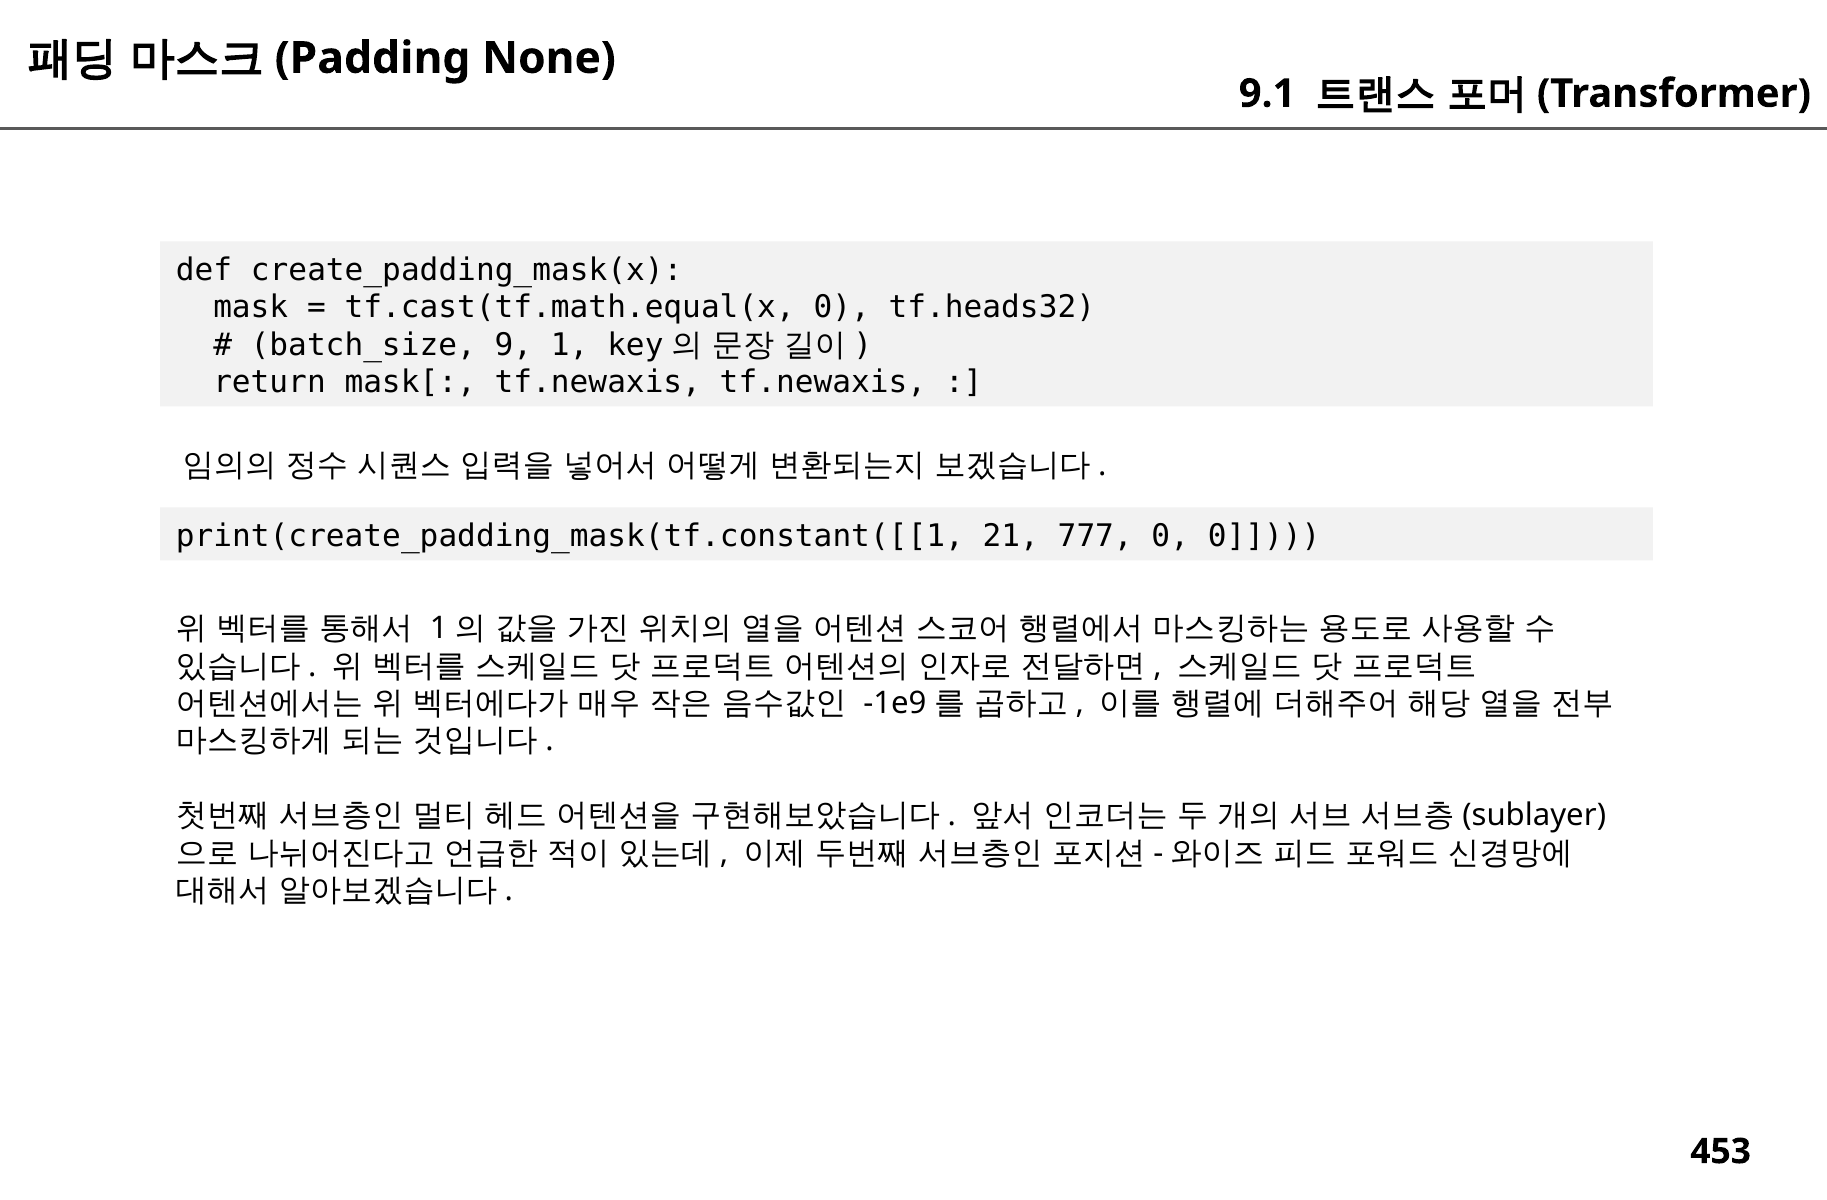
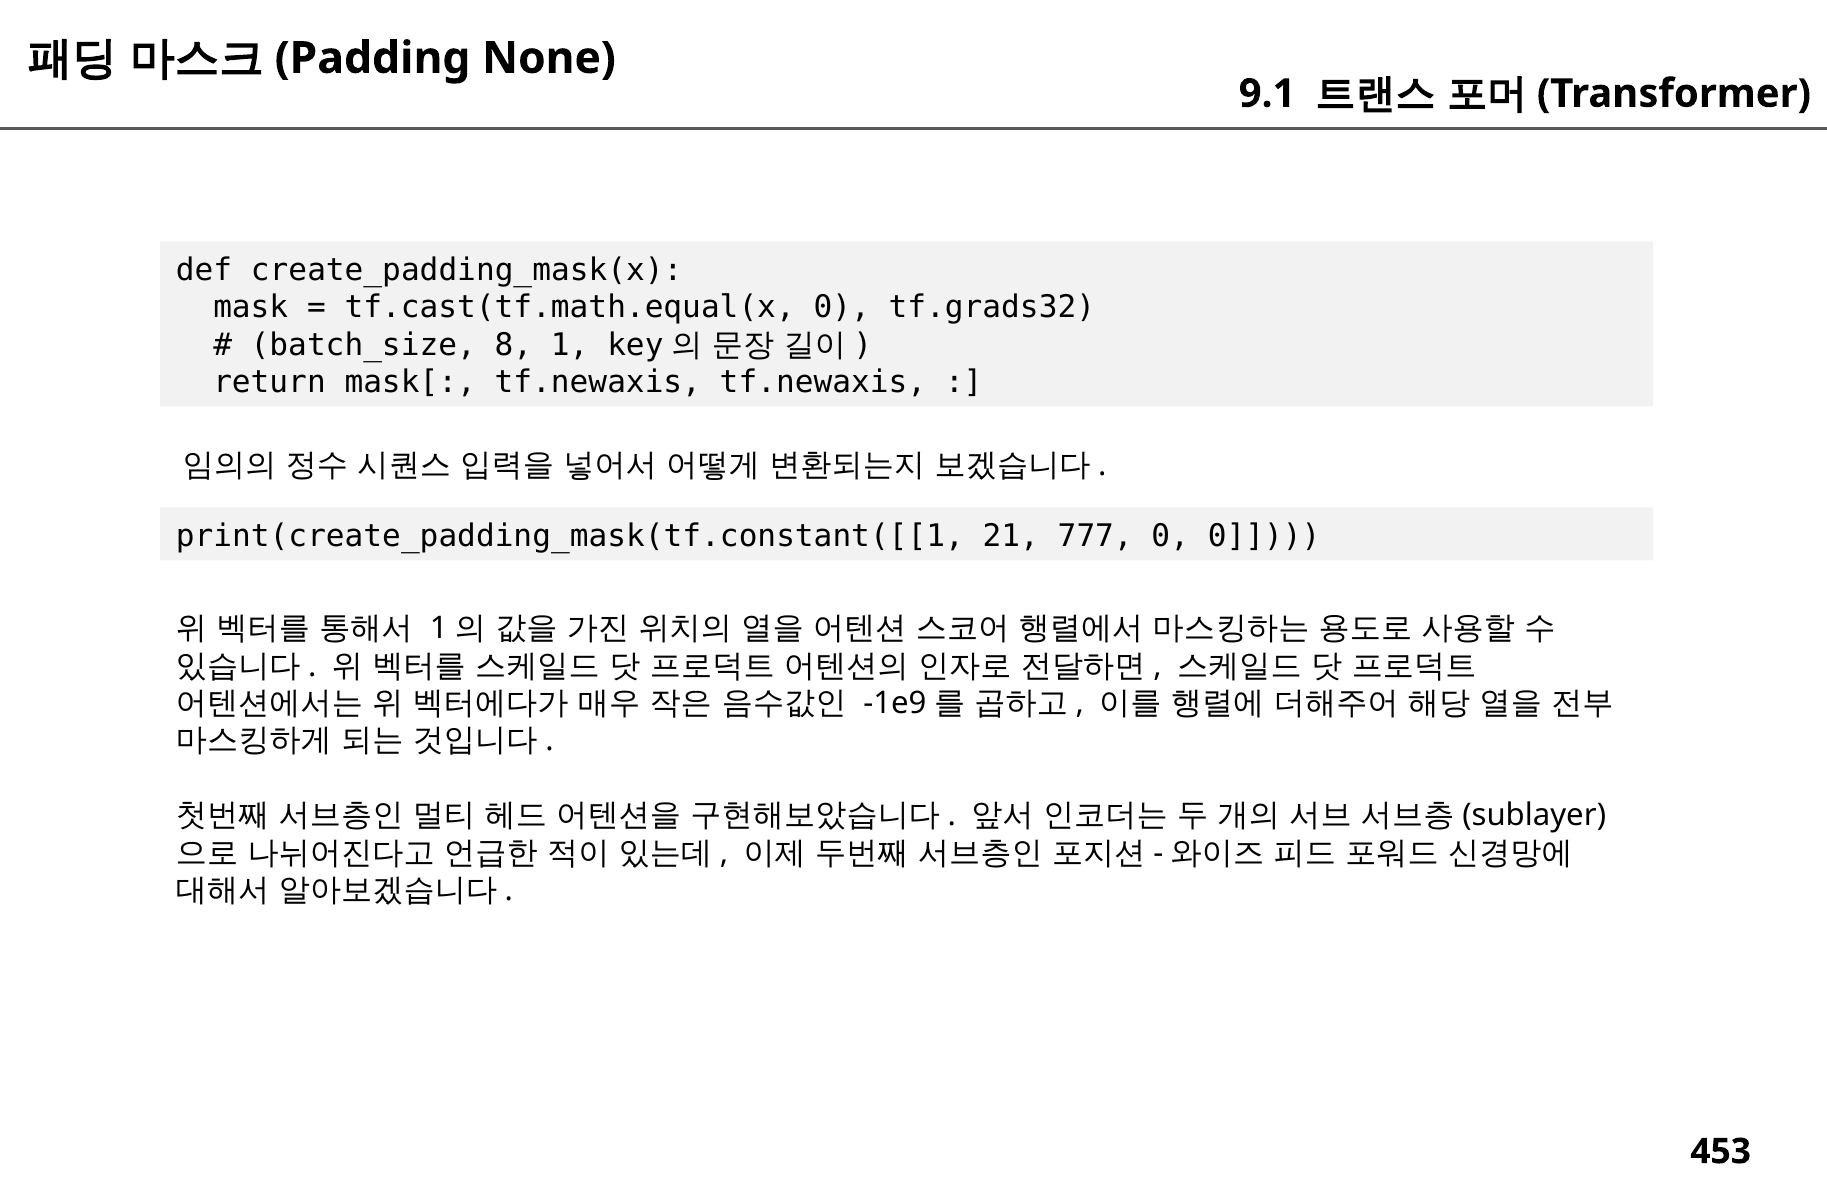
tf.heads32: tf.heads32 -> tf.grads32
9: 9 -> 8
